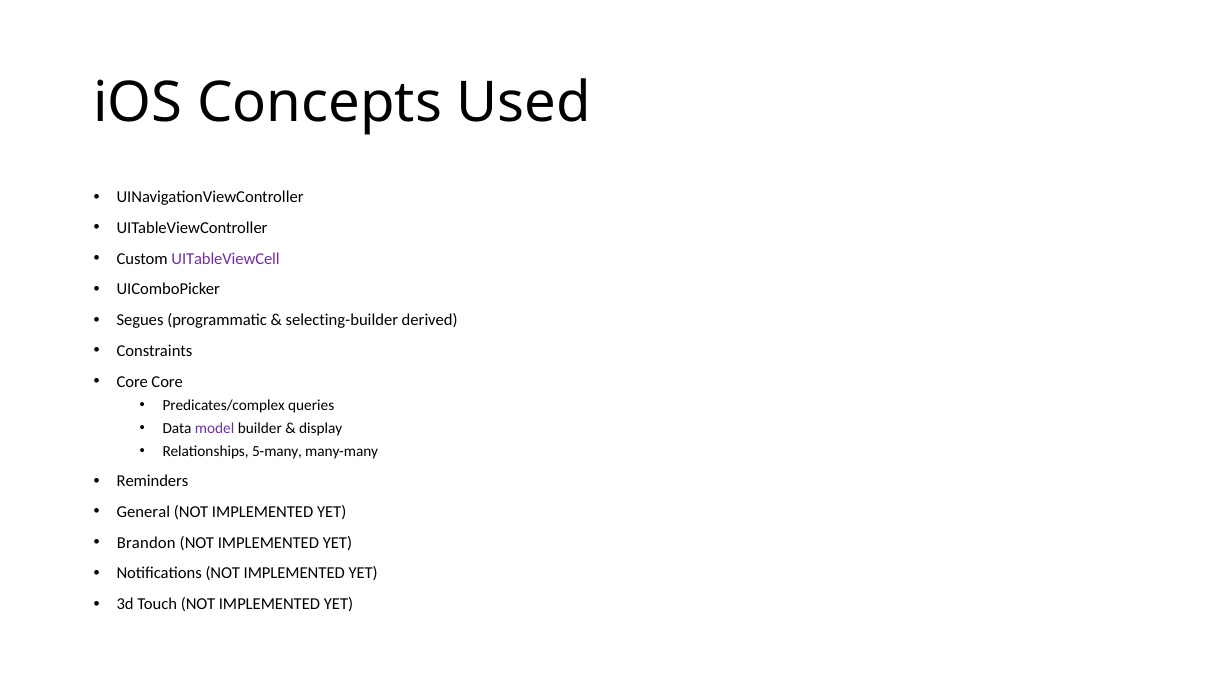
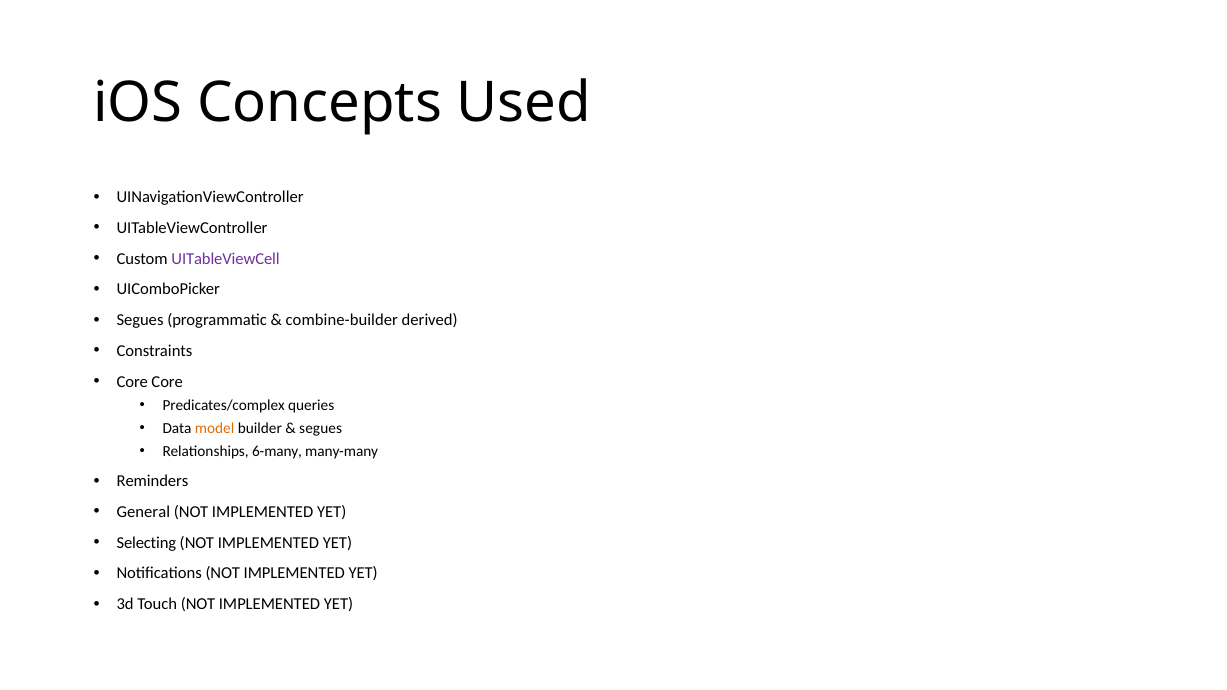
selecting-builder: selecting-builder -> combine-builder
model colour: purple -> orange
display at (321, 428): display -> segues
5-many: 5-many -> 6-many
Brandon: Brandon -> Selecting
